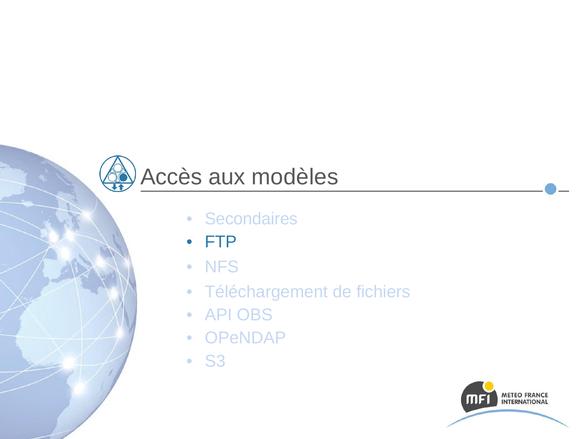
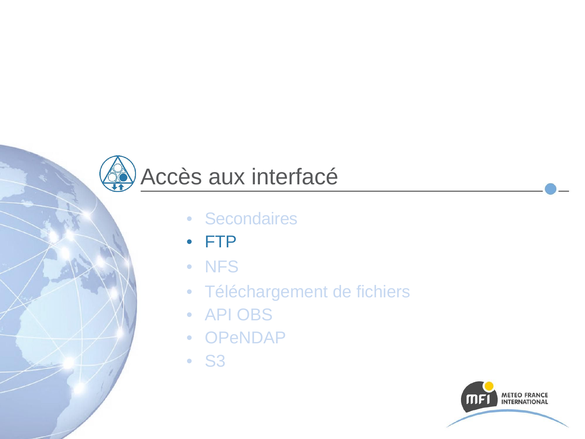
modèles: modèles -> interfacé
